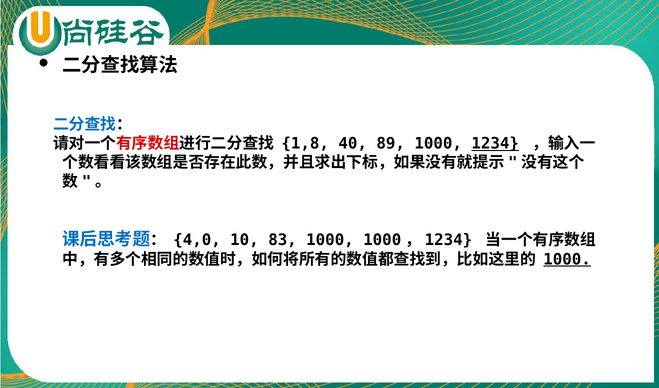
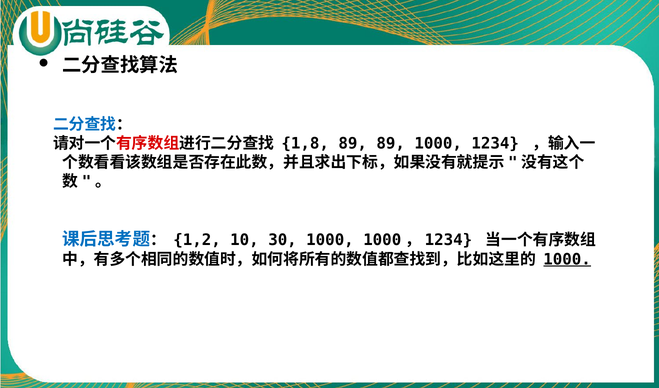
1,8 40: 40 -> 89
1234 underline: present -> none
4,0: 4,0 -> 1,2
83: 83 -> 30
